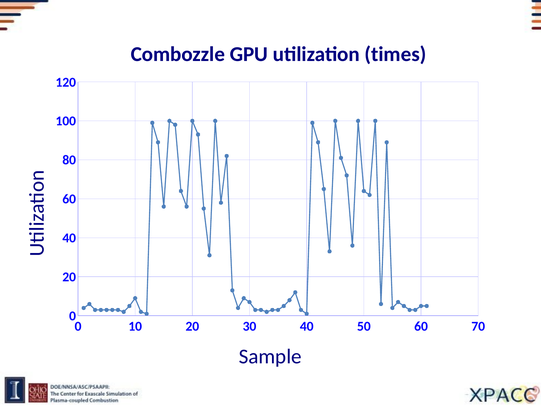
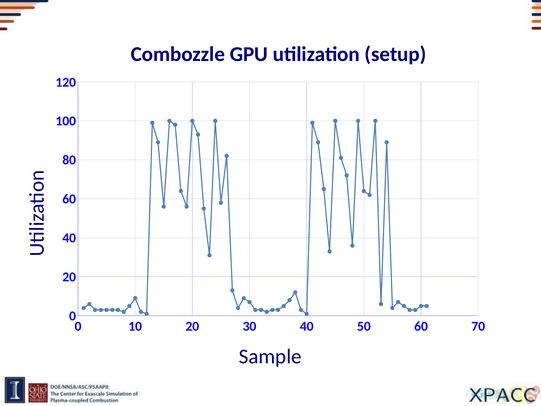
times: times -> setup
